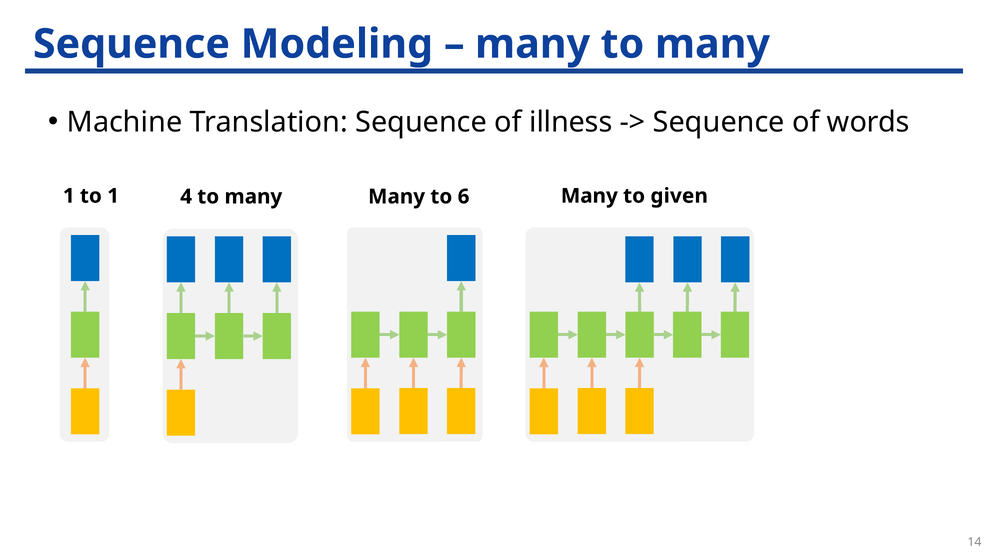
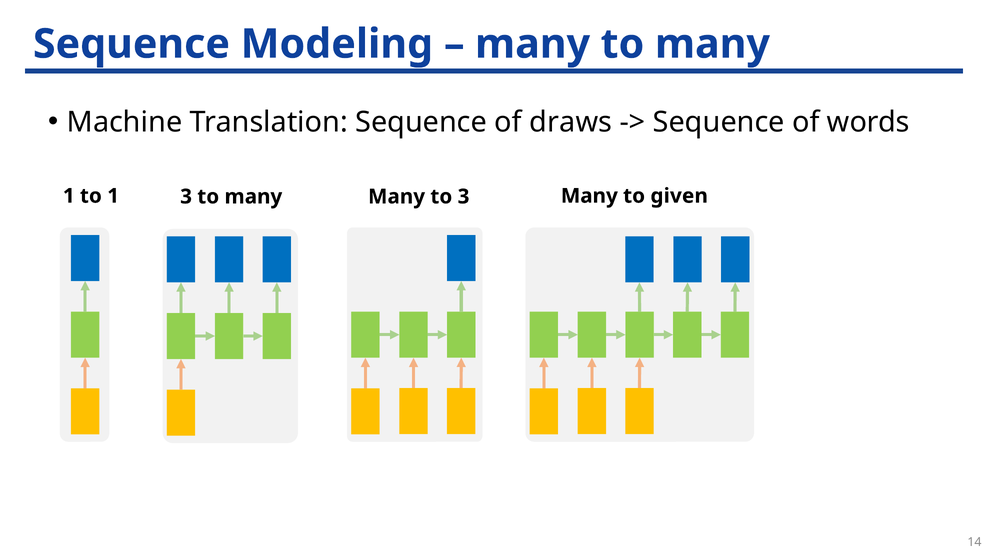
illness: illness -> draws
1 4: 4 -> 3
to 6: 6 -> 3
